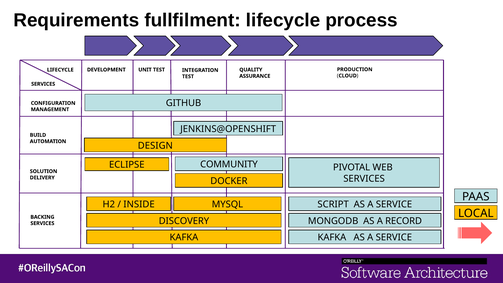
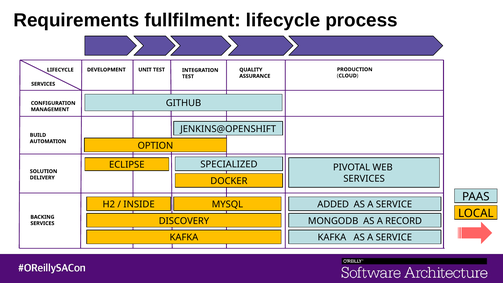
DESIGN: DESIGN -> OPTION
COMMUNITY: COMMUNITY -> SPECIALIZED
SCRIPT: SCRIPT -> ADDED
